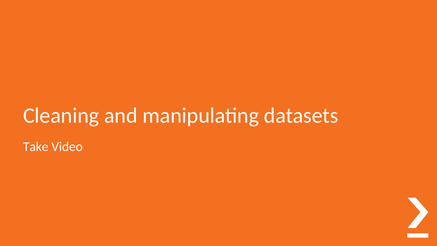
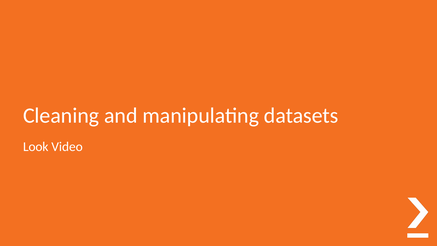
Take: Take -> Look
